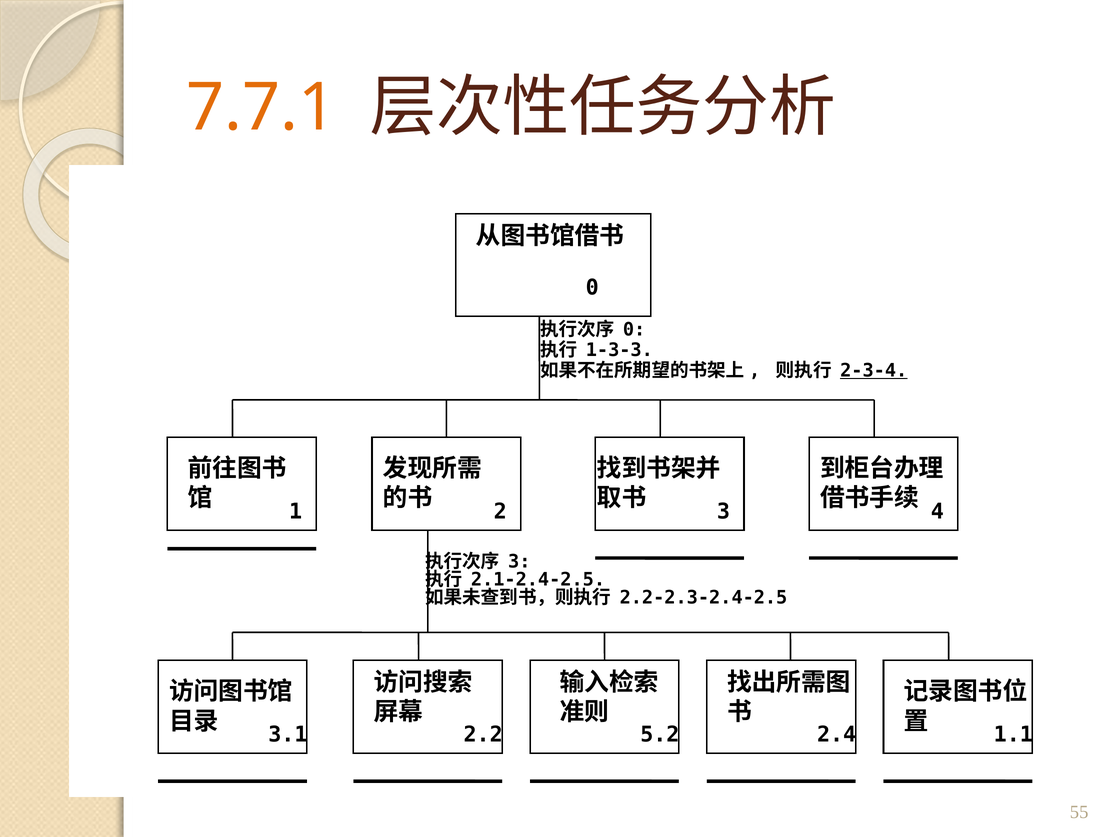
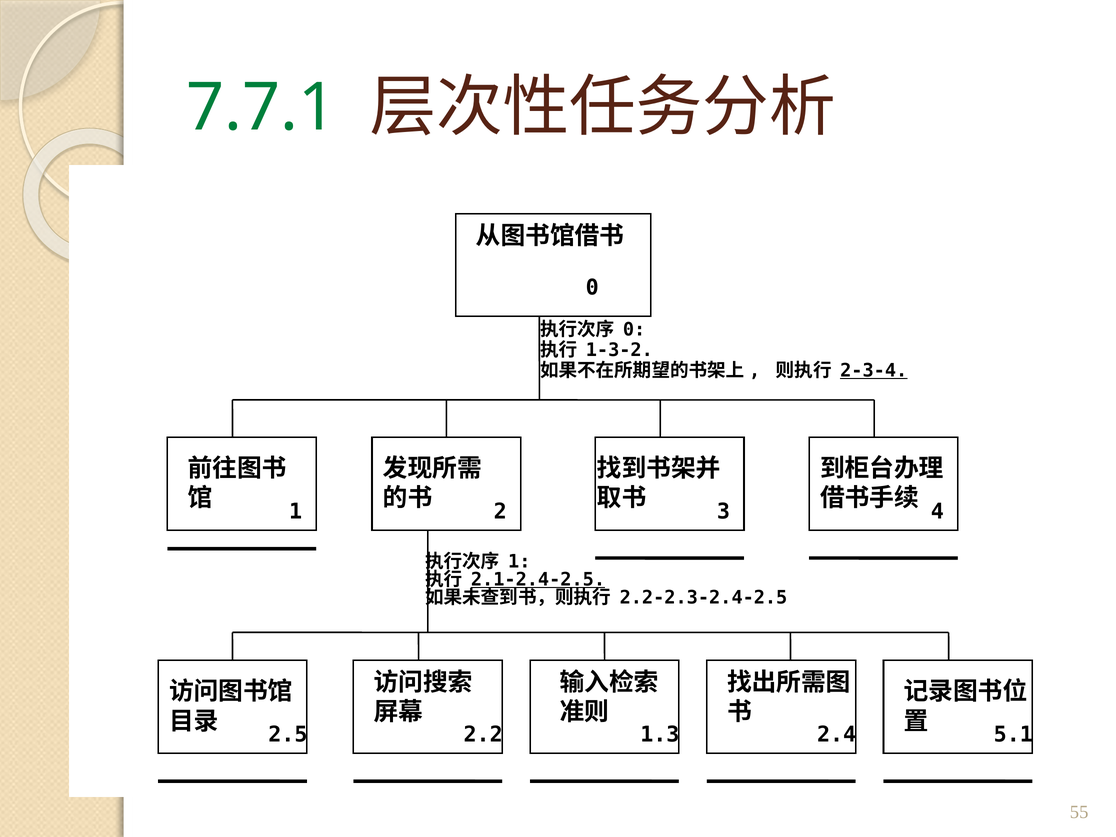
7.7.1 colour: orange -> green
1-3-3: 1-3-3 -> 1-3-2
3 at (519, 562): 3 -> 1
2.1-2.4-2.5 underline: none -> present
3.1: 3.1 -> 2.5
5.2: 5.2 -> 1.3
1.1: 1.1 -> 5.1
